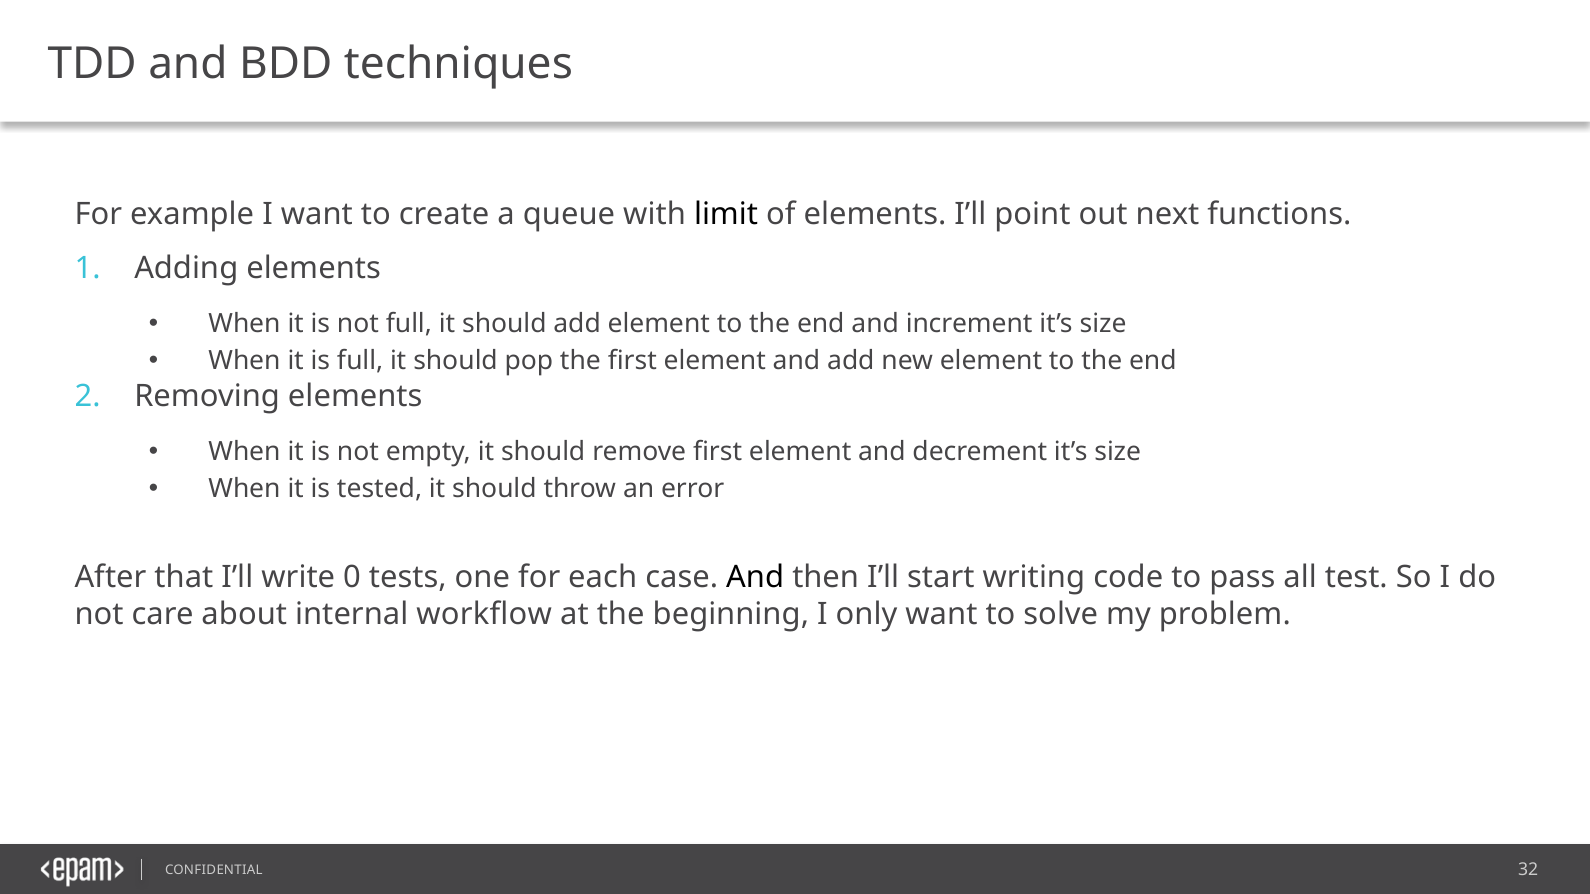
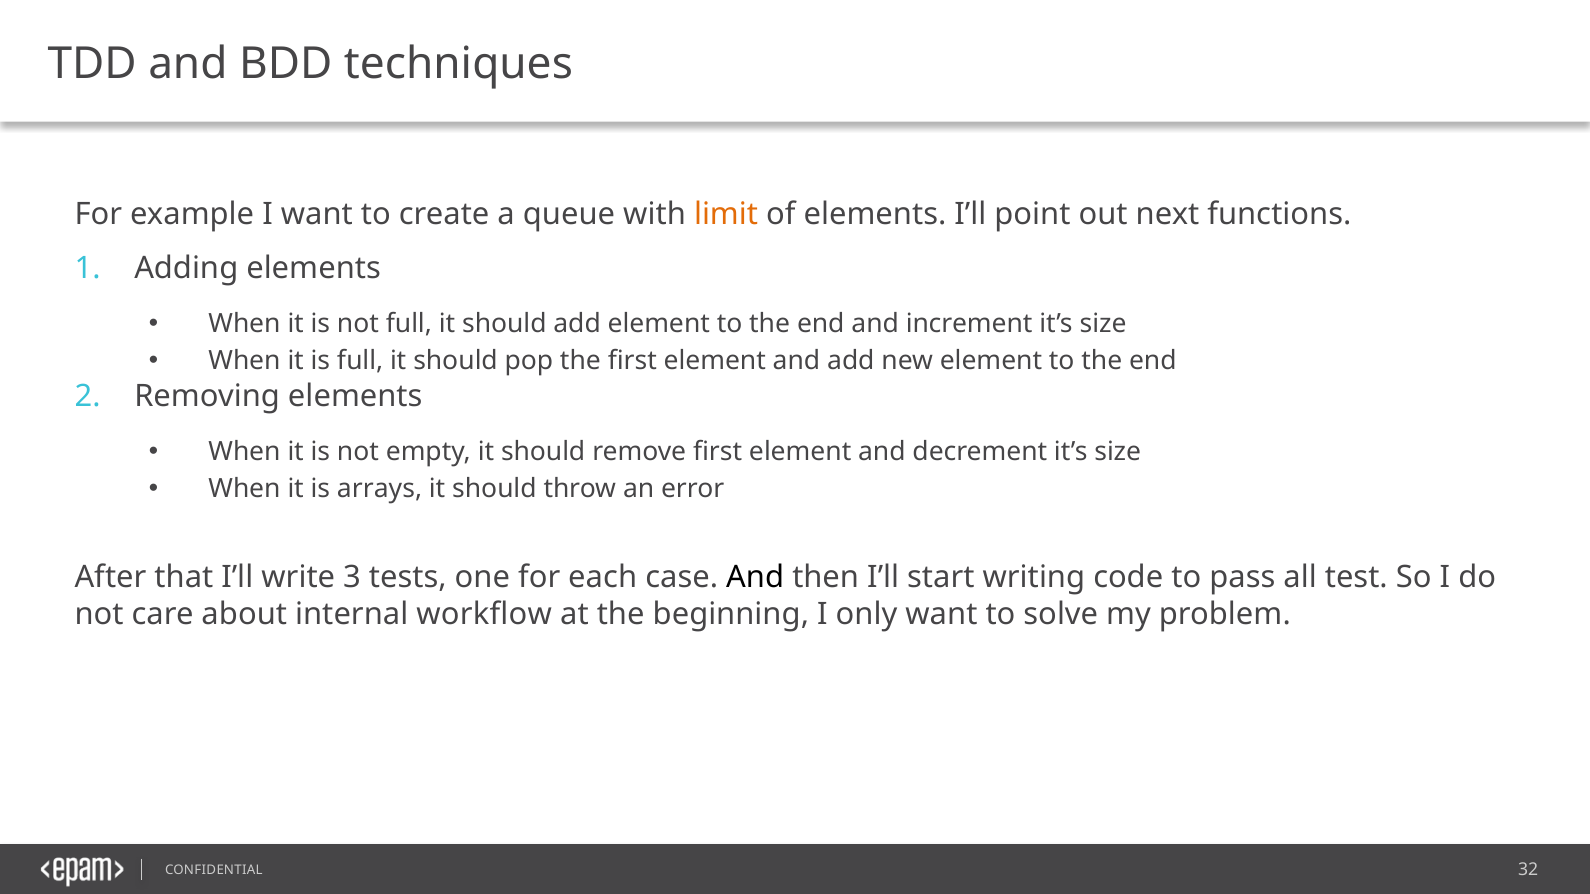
limit colour: black -> orange
tested: tested -> arrays
0: 0 -> 3
